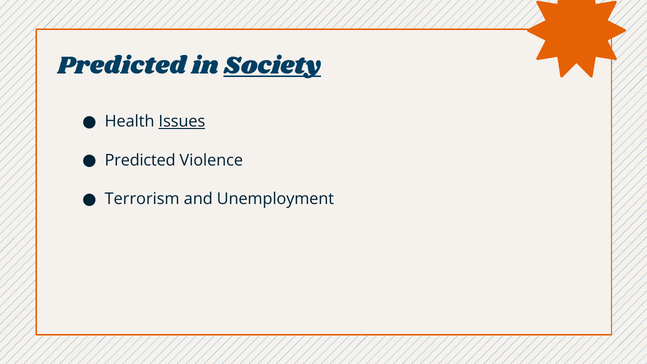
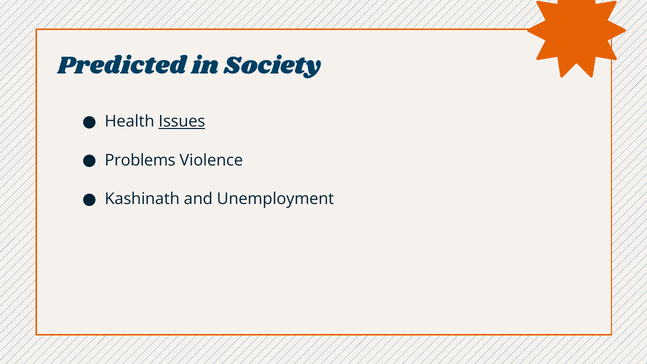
Society underline: present -> none
Predicted at (140, 160): Predicted -> Problems
Terrorism: Terrorism -> Kashinath
